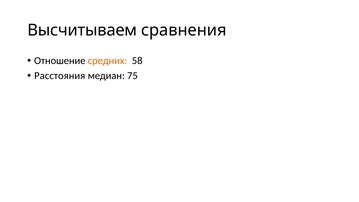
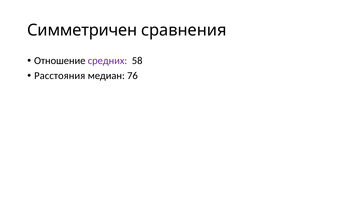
Высчитываем: Высчитываем -> Симметричен
средних colour: orange -> purple
75: 75 -> 76
